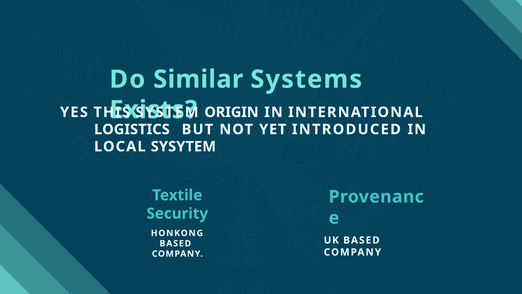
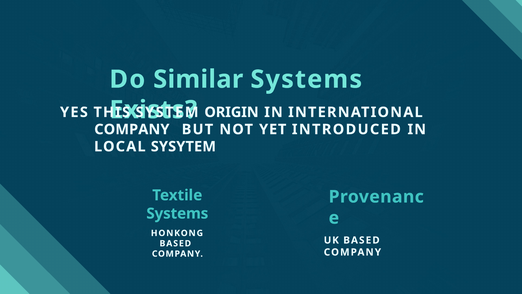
LOGISTICS at (132, 129): LOGISTICS -> COMPANY
Security at (177, 213): Security -> Systems
